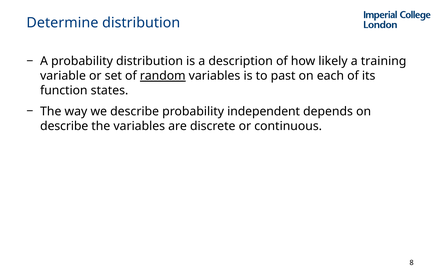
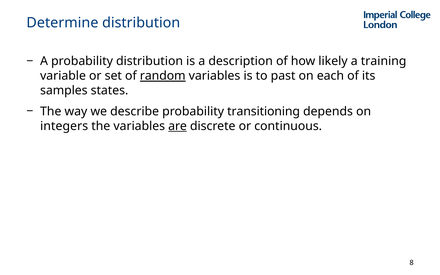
function: function -> samples
independent: independent -> transitioning
describe at (64, 126): describe -> integers
are underline: none -> present
